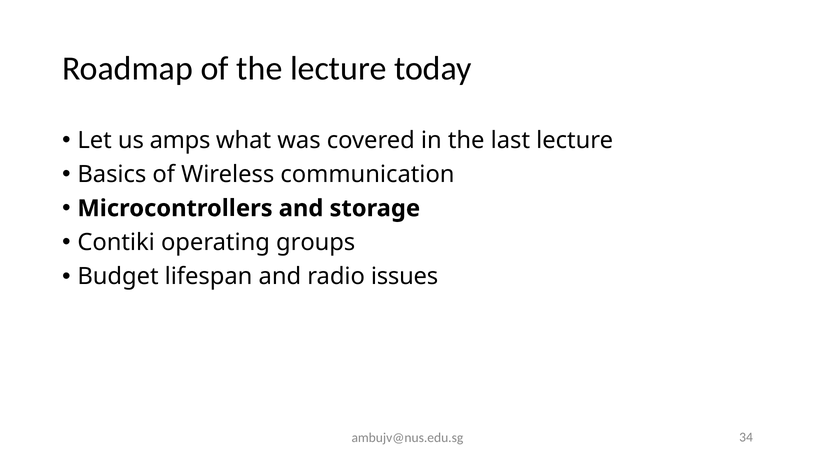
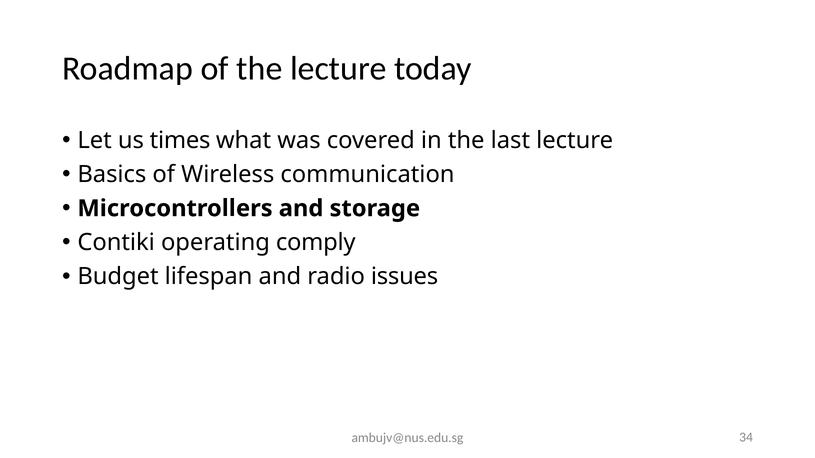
amps: amps -> times
groups: groups -> comply
